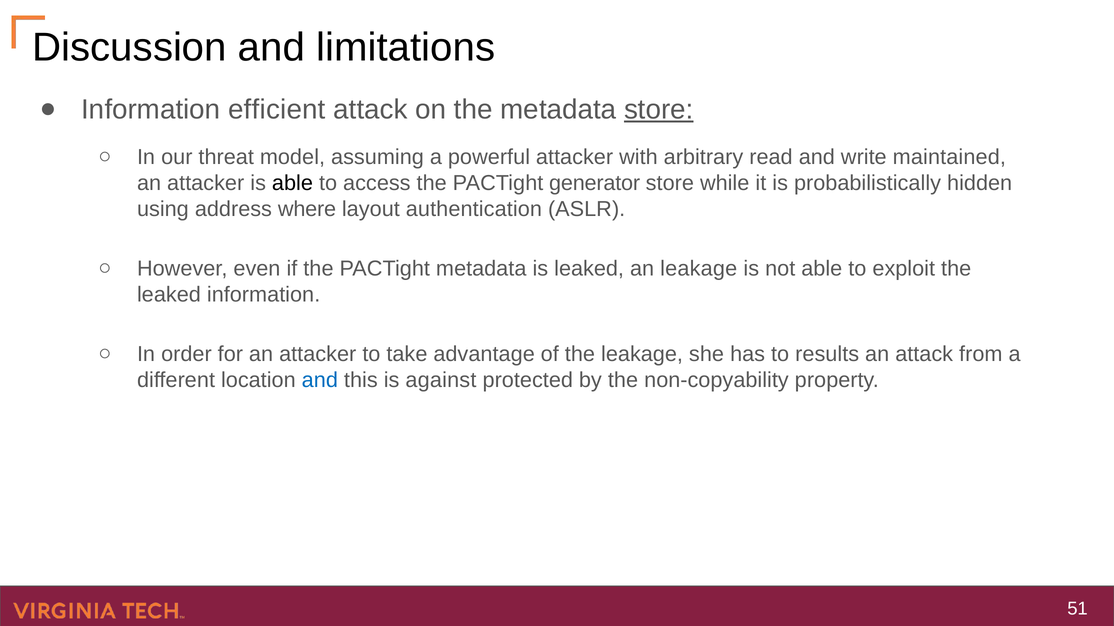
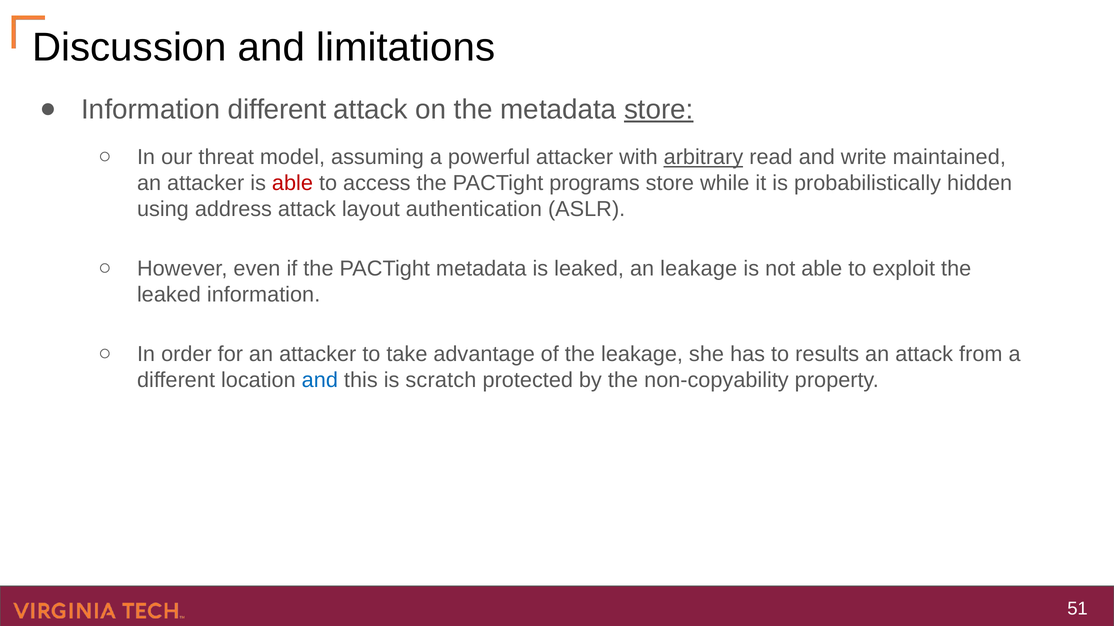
Information efficient: efficient -> different
arbitrary underline: none -> present
able at (292, 184) colour: black -> red
generator: generator -> programs
address where: where -> attack
against: against -> scratch
